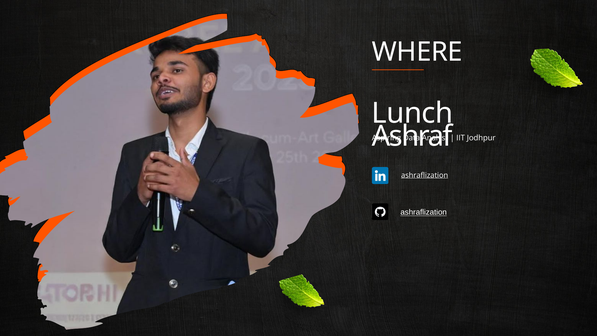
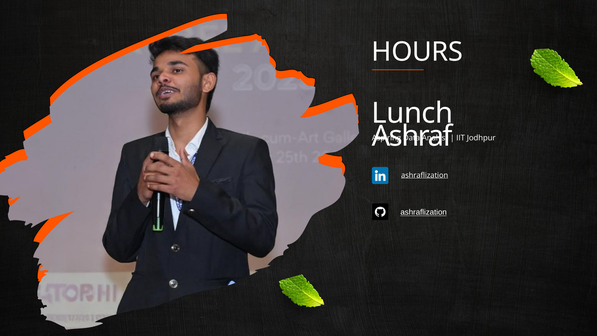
WHERE: WHERE -> HOURS
